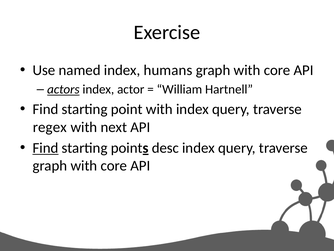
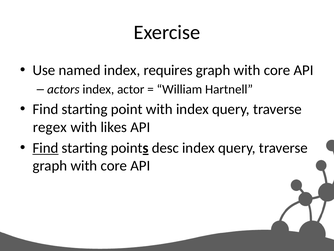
humans: humans -> requires
actors underline: present -> none
next: next -> likes
